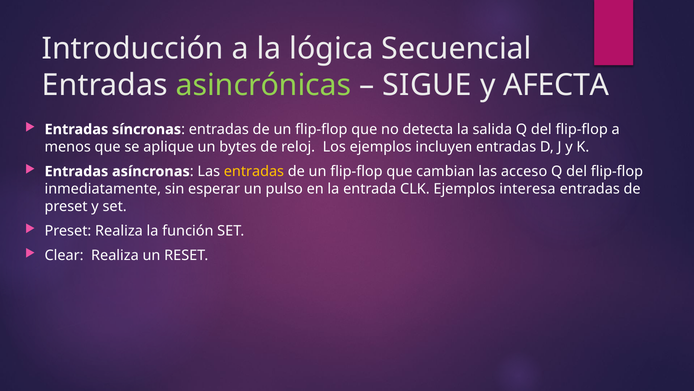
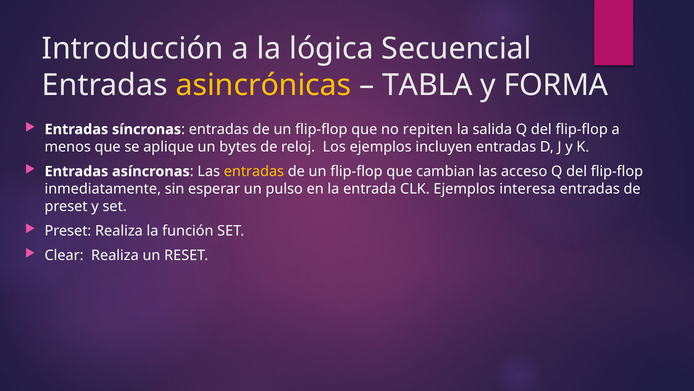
asincrónicas colour: light green -> yellow
SIGUE: SIGUE -> TABLA
AFECTA: AFECTA -> FORMA
detecta: detecta -> repiten
